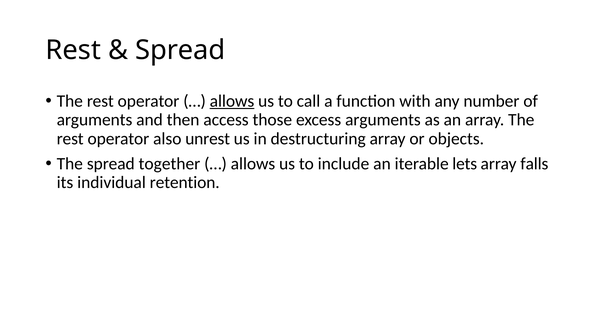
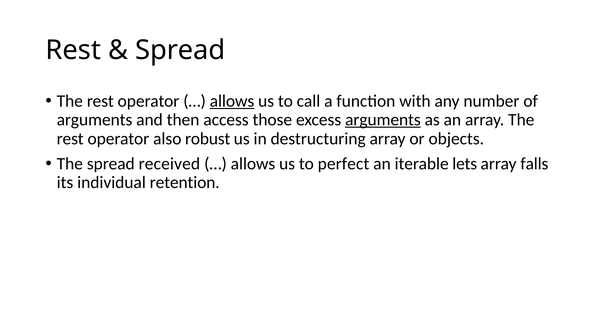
arguments at (383, 120) underline: none -> present
unrest: unrest -> robust
together: together -> received
include: include -> perfect
